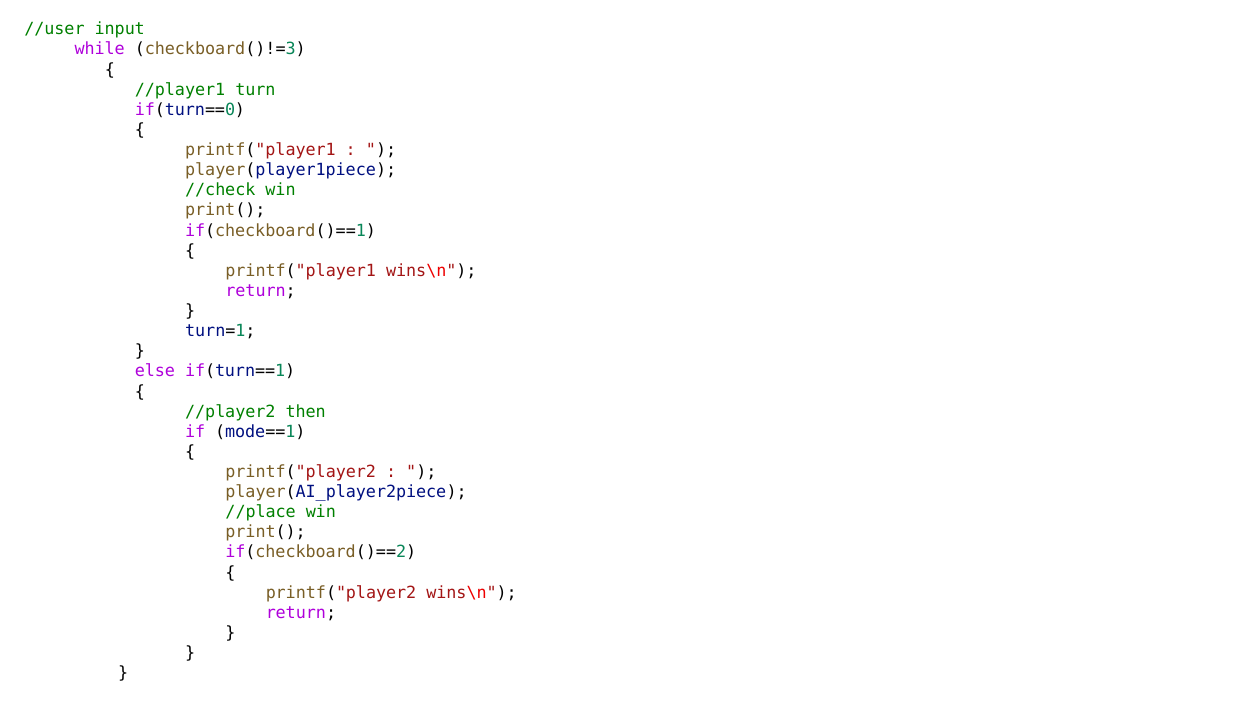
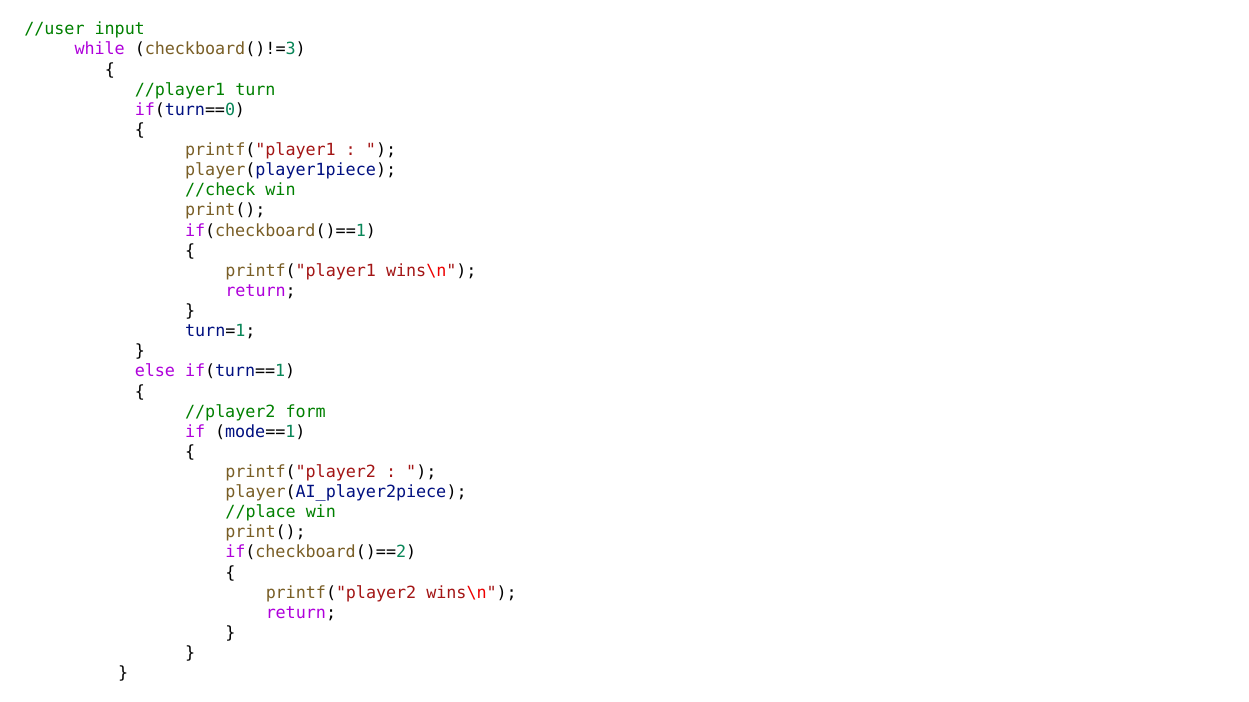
then: then -> form
